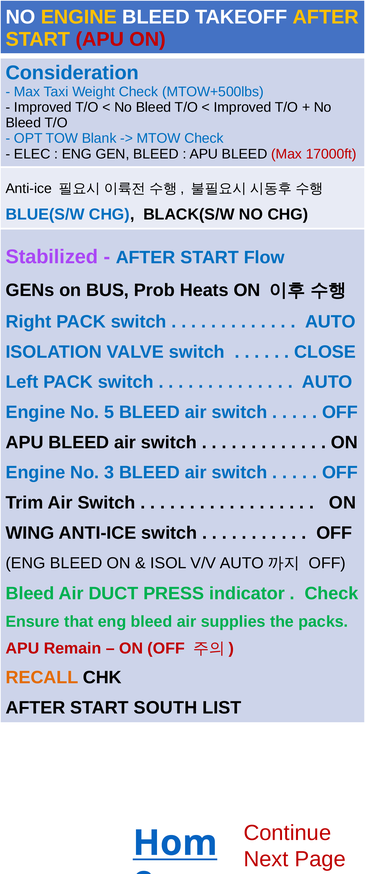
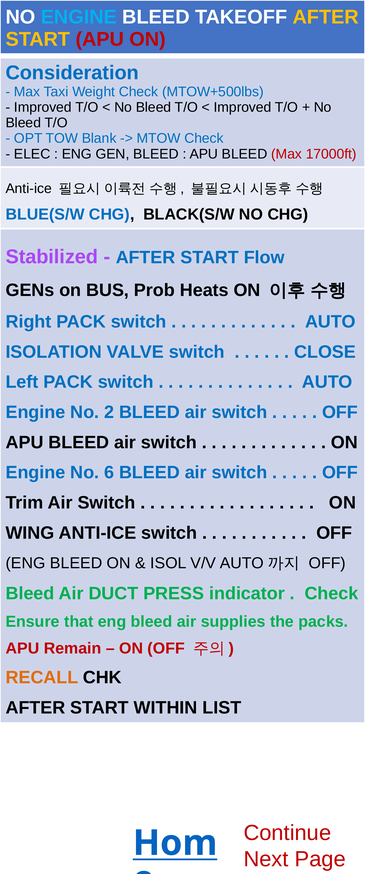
ENGINE at (79, 17) colour: yellow -> light blue
5: 5 -> 2
3: 3 -> 6
SOUTH: SOUTH -> WITHIN
